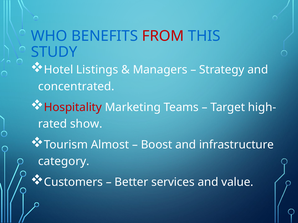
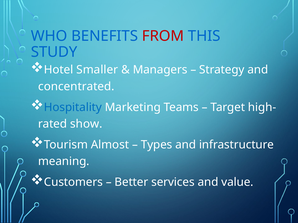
Listings: Listings -> Smaller
Hospitality colour: red -> blue
Boost: Boost -> Types
category: category -> meaning
